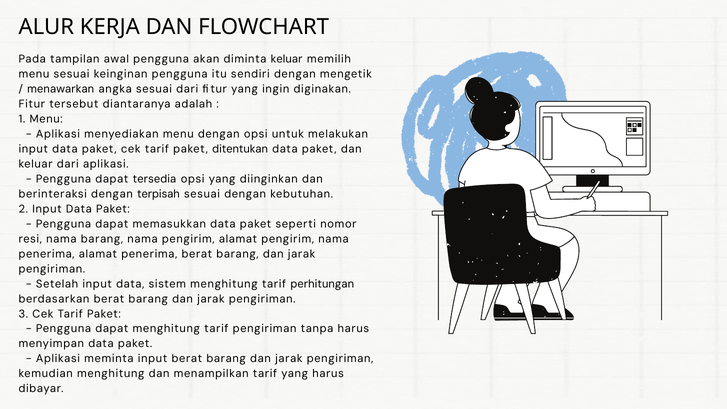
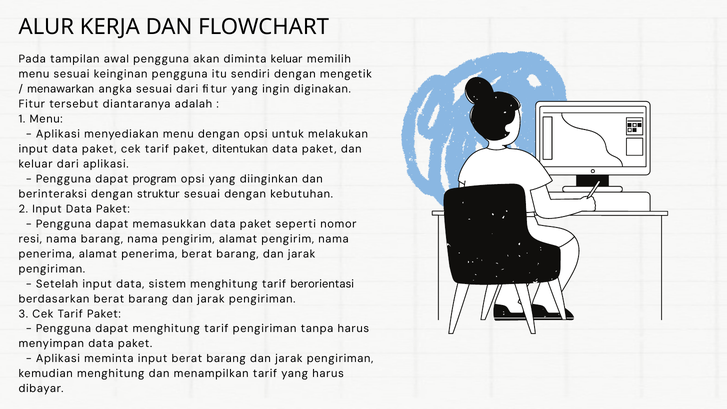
tersedia: tersedia -> program
terpisah: terpisah -> struktur
perhitungan: perhitungan -> berorientasi
